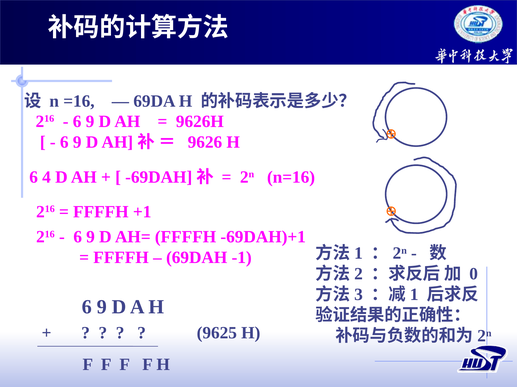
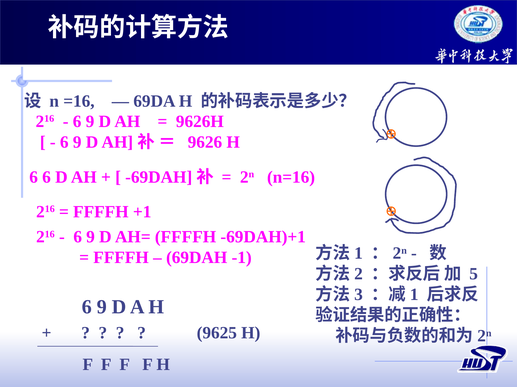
6 4: 4 -> 6
0: 0 -> 5
